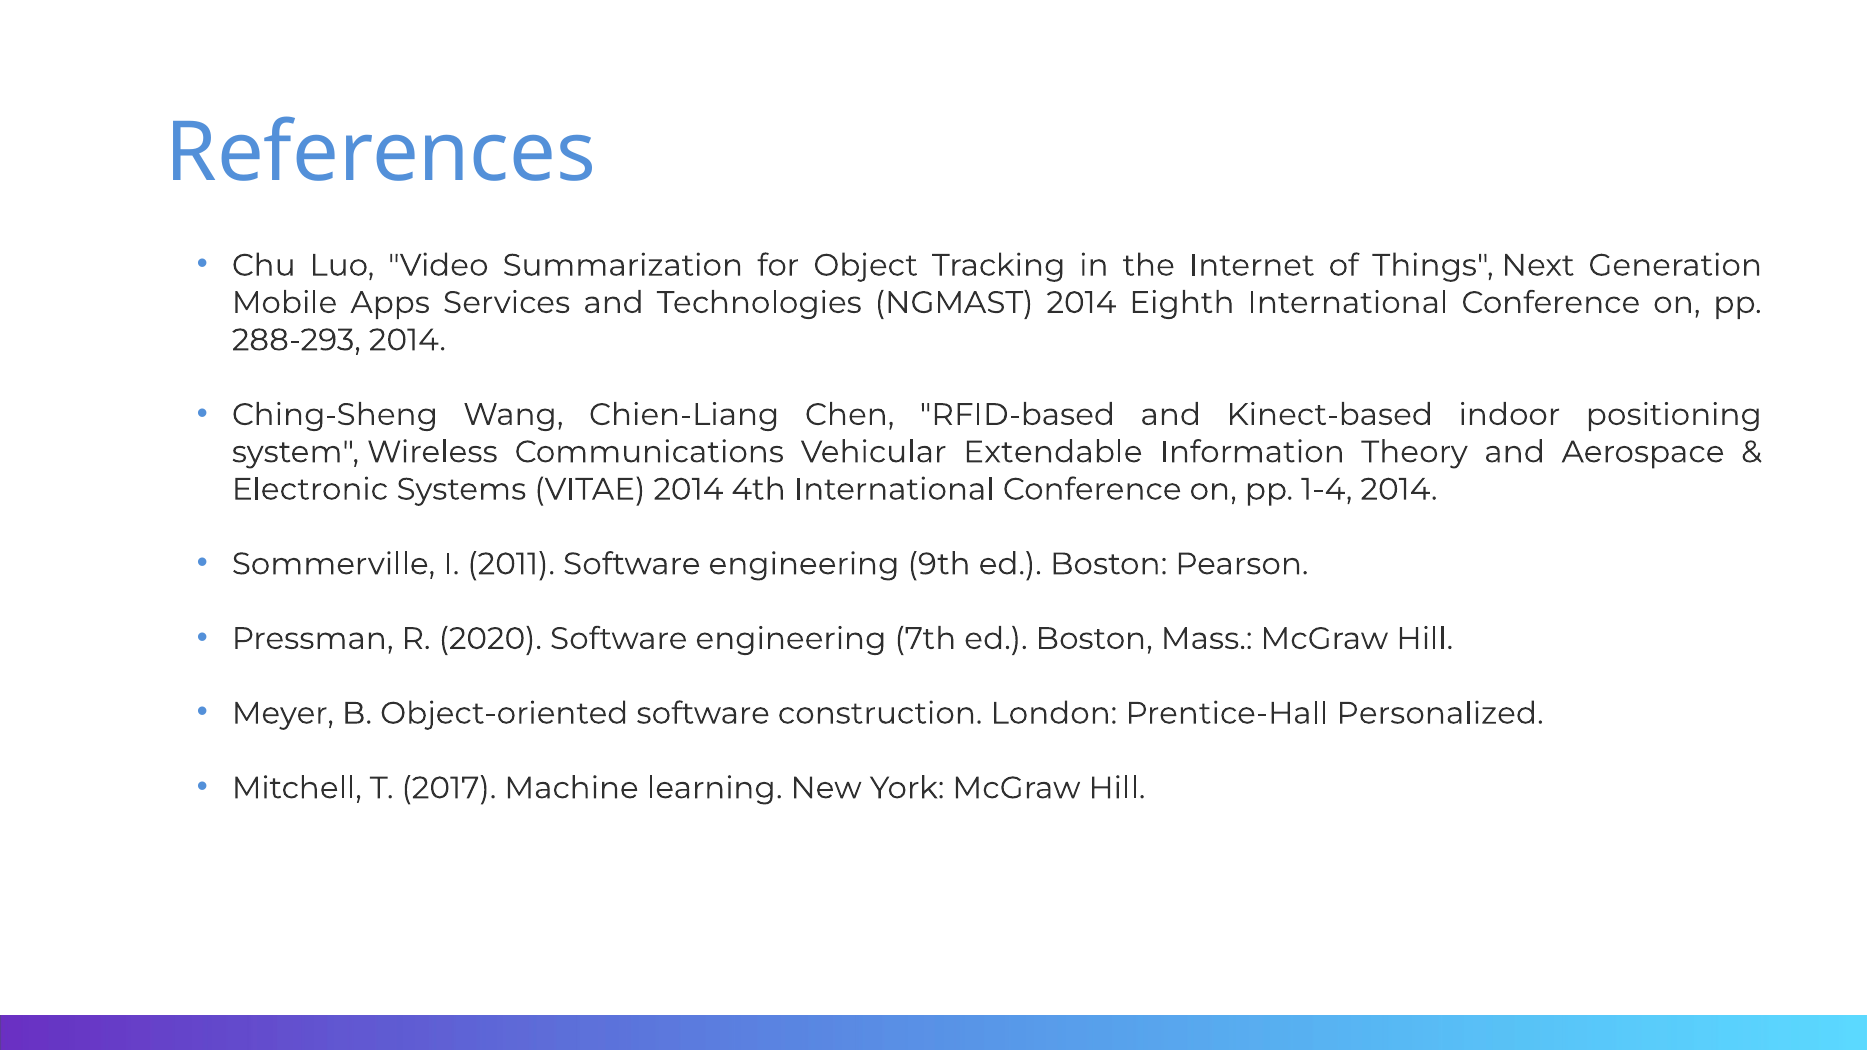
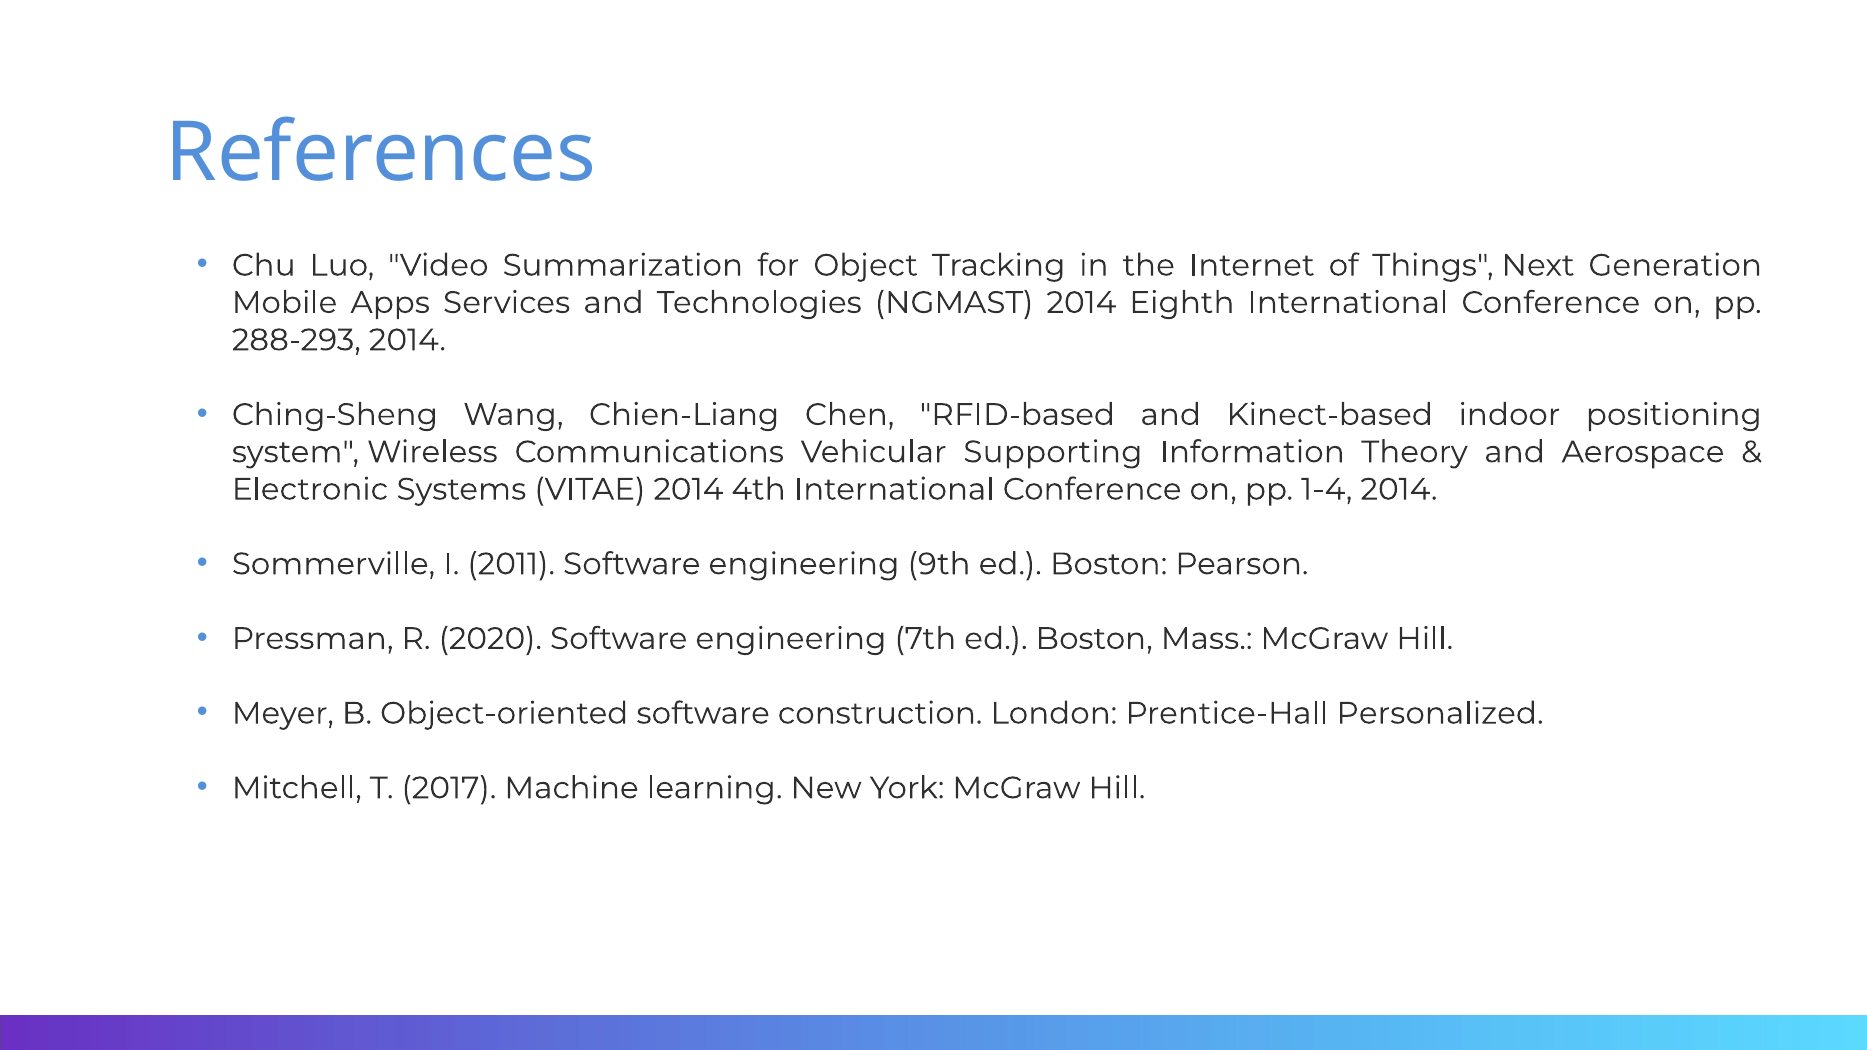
Extendable: Extendable -> Supporting
